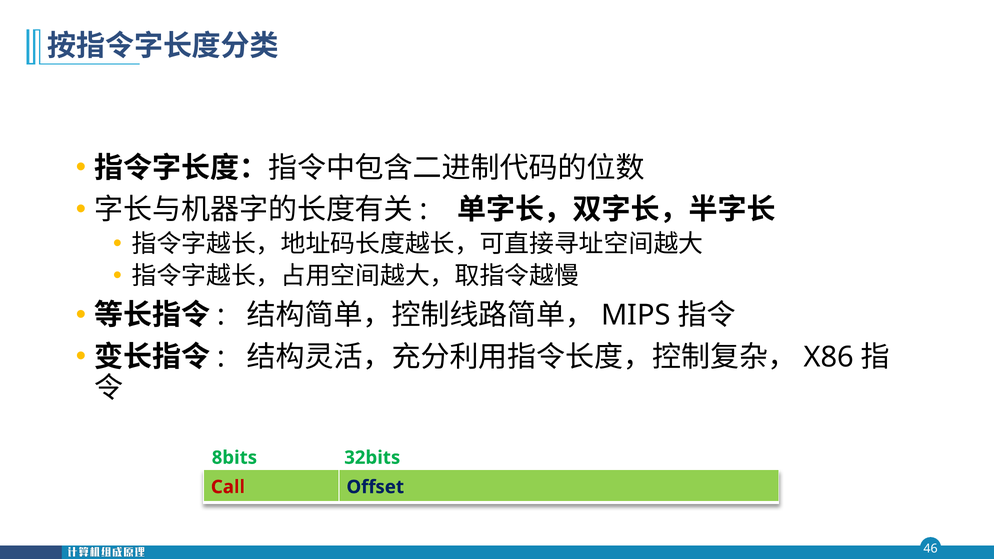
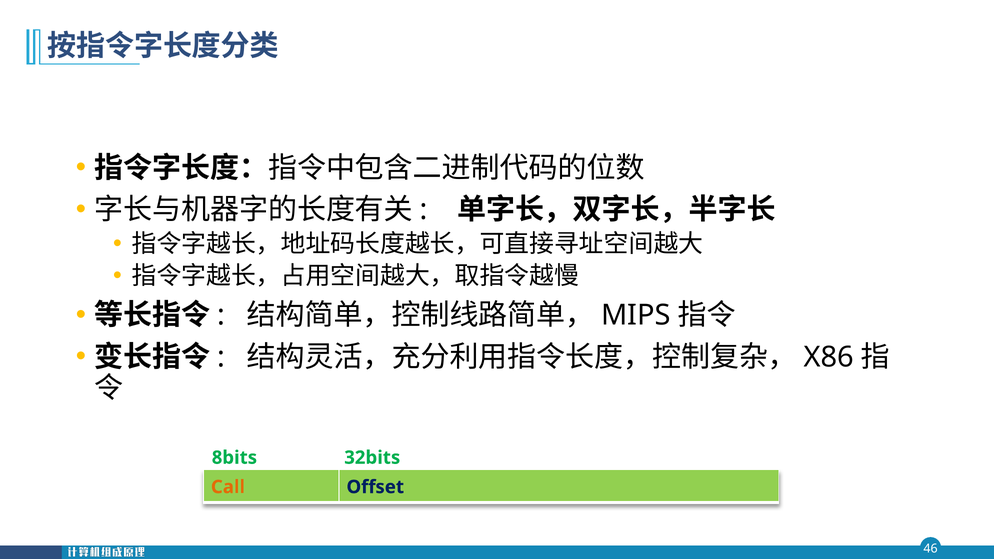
Call colour: red -> orange
